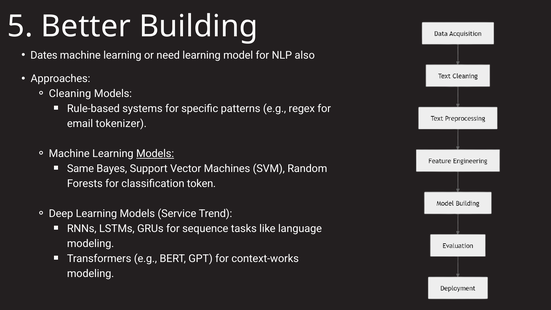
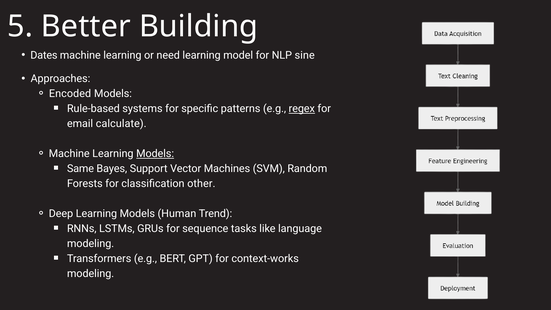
also: also -> sine
Cleaning: Cleaning -> Encoded
regex underline: none -> present
tokenizer: tokenizer -> calculate
token: token -> other
Service: Service -> Human
